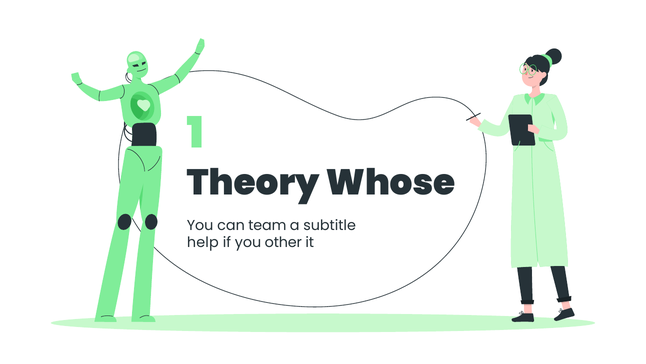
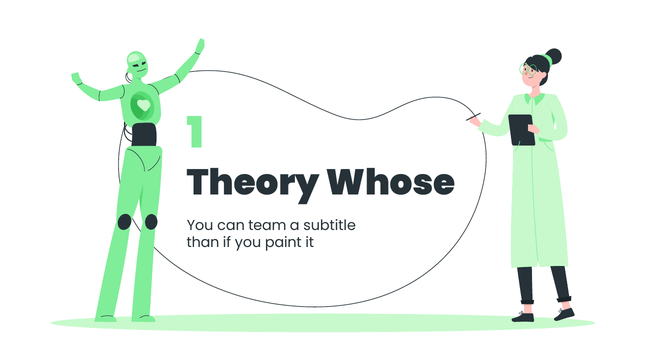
help: help -> than
other: other -> paint
